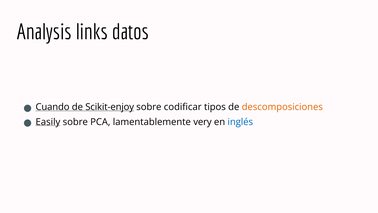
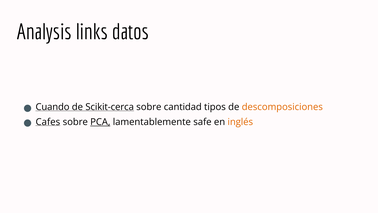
Scikit-enjoy: Scikit-enjoy -> Scikit-cerca
codificar: codificar -> cantidad
Easily: Easily -> Cafes
PCA underline: none -> present
very: very -> safe
inglés colour: blue -> orange
